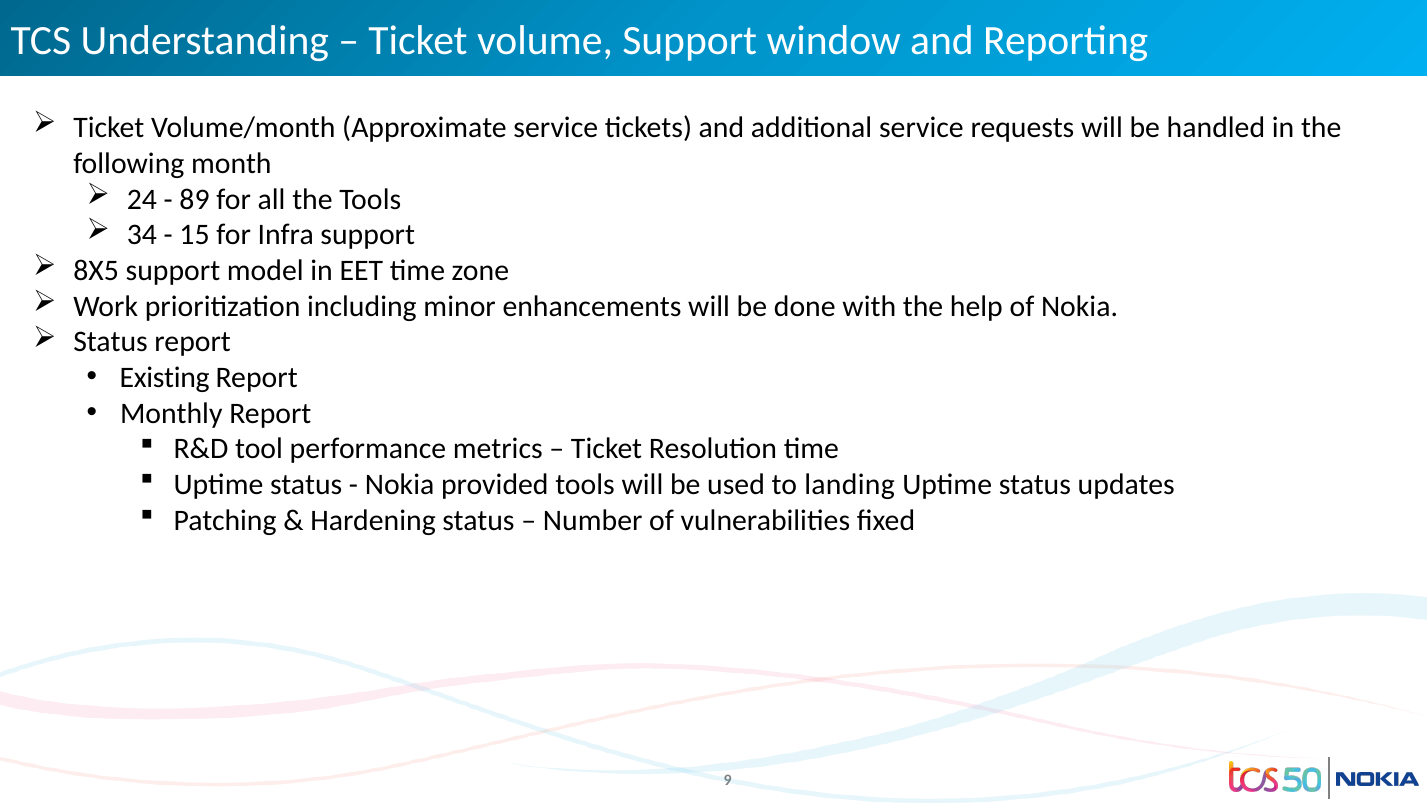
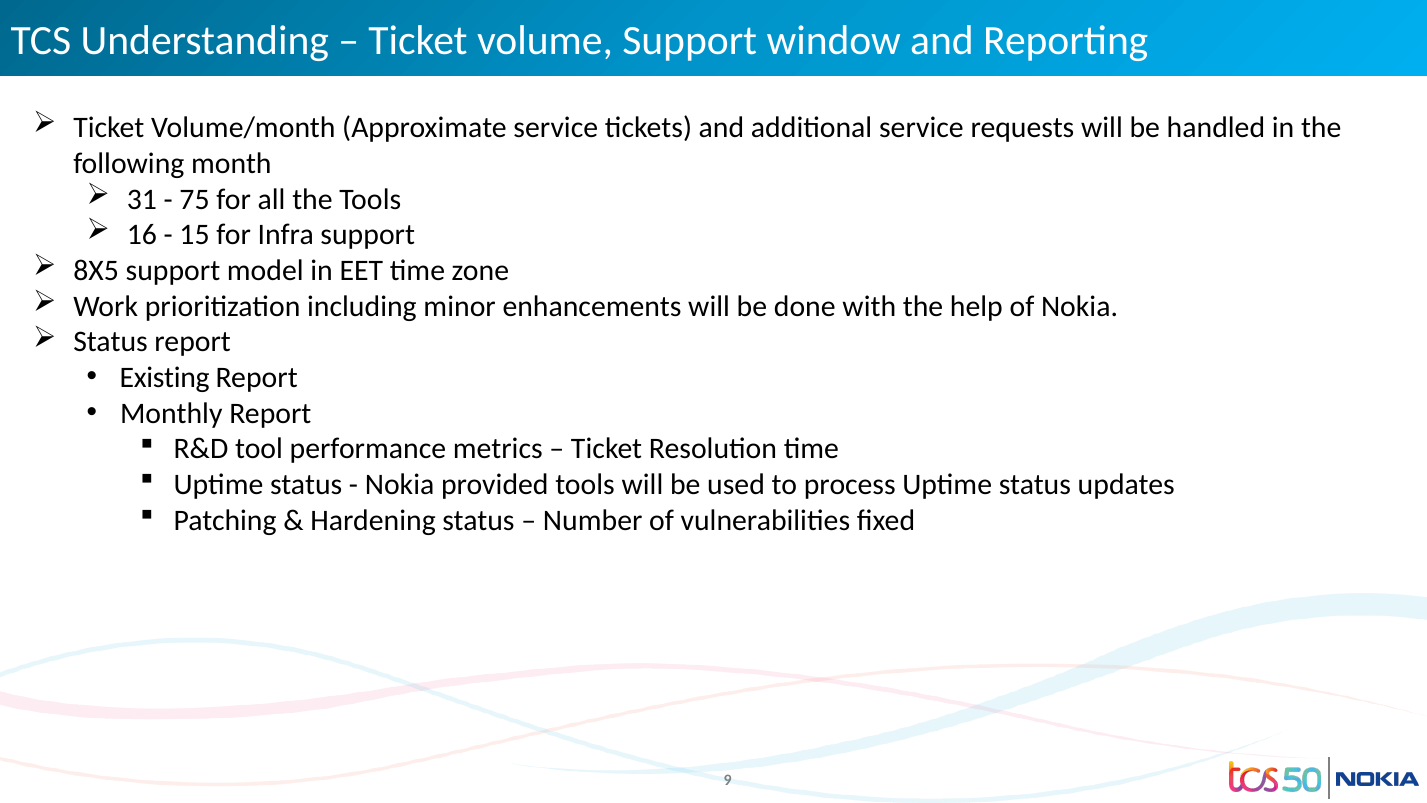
24: 24 -> 31
89: 89 -> 75
34: 34 -> 16
landing: landing -> process
